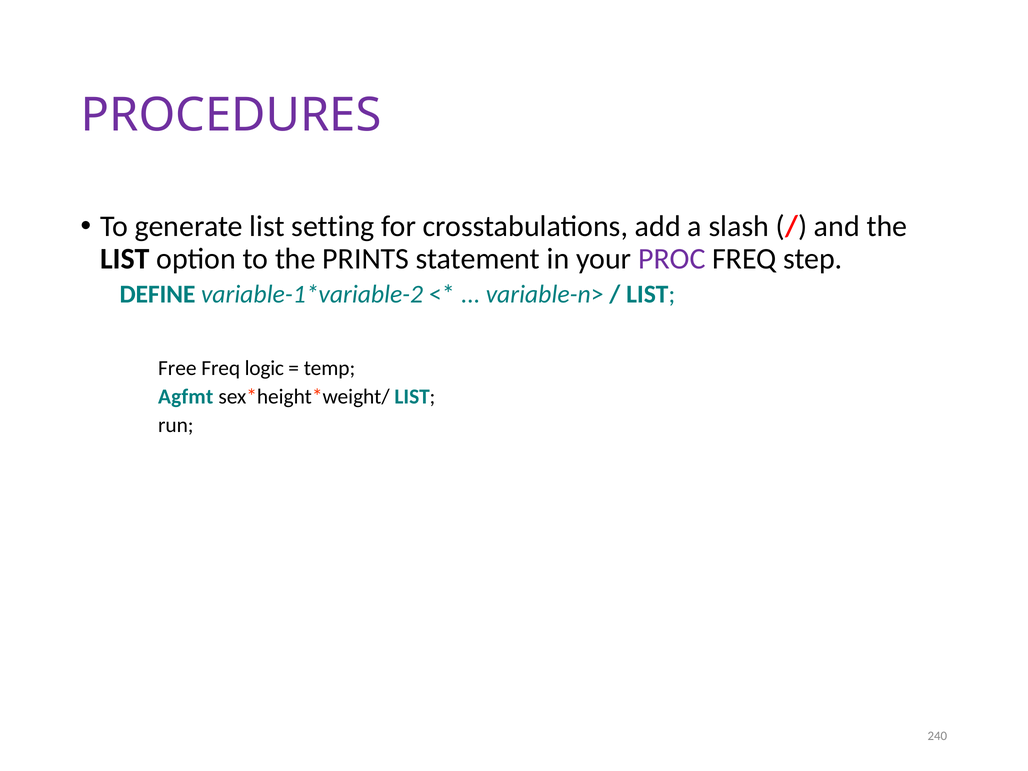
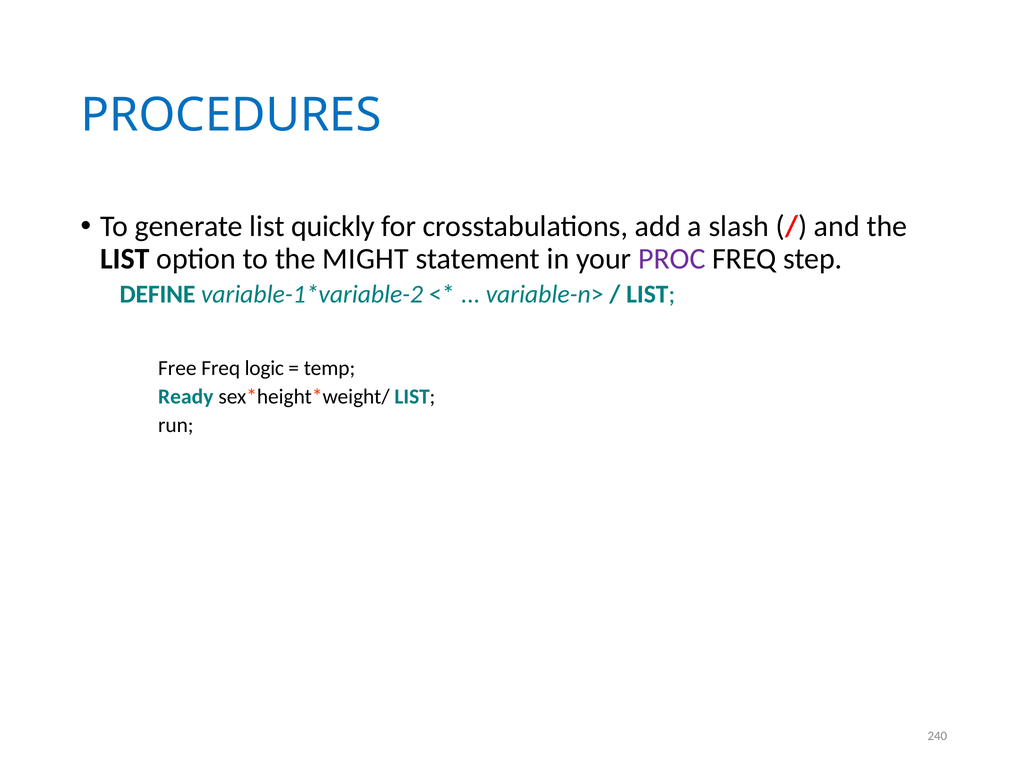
PROCEDURES colour: purple -> blue
setting: setting -> quickly
PRINTS: PRINTS -> MIGHT
Agfmt: Agfmt -> Ready
